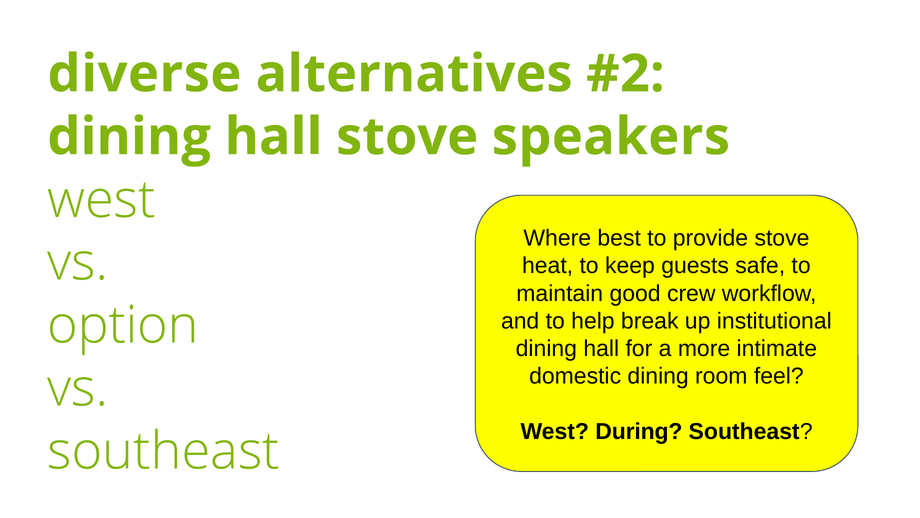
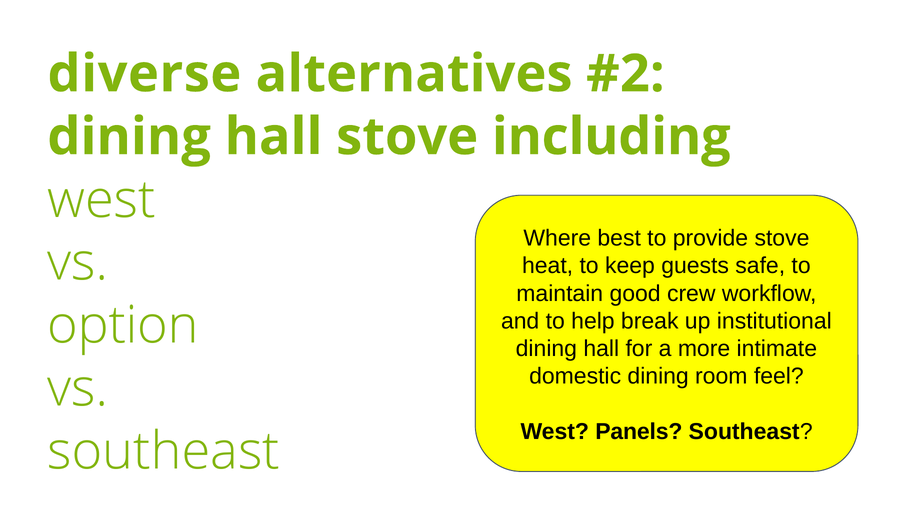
speakers: speakers -> including
During: During -> Panels
